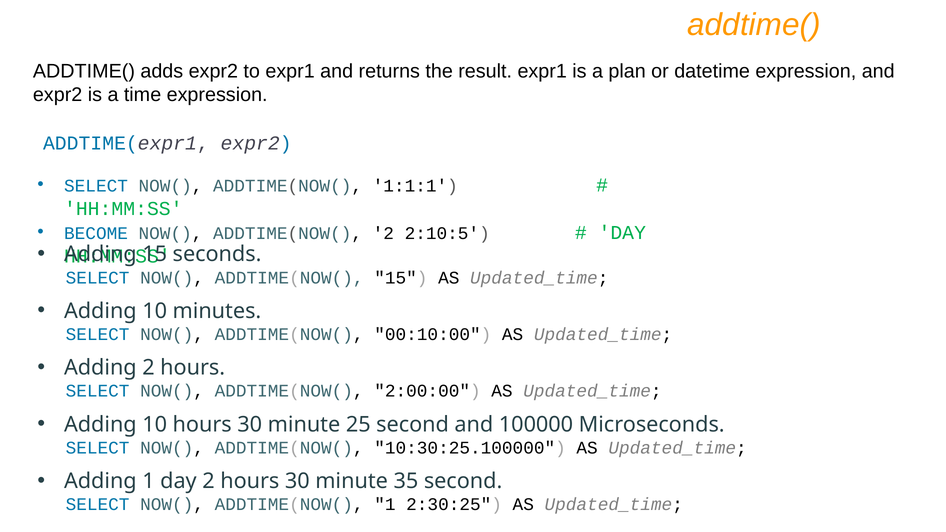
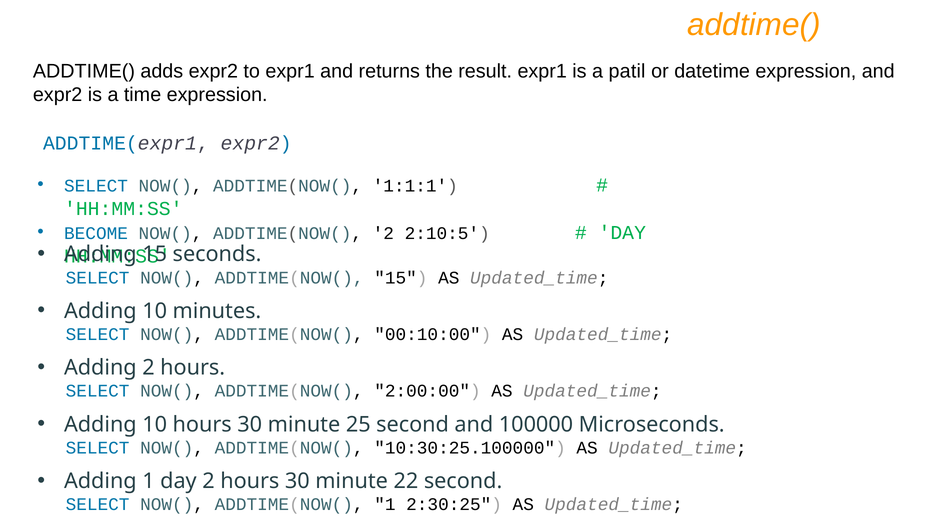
plan: plan -> patil
35: 35 -> 22
